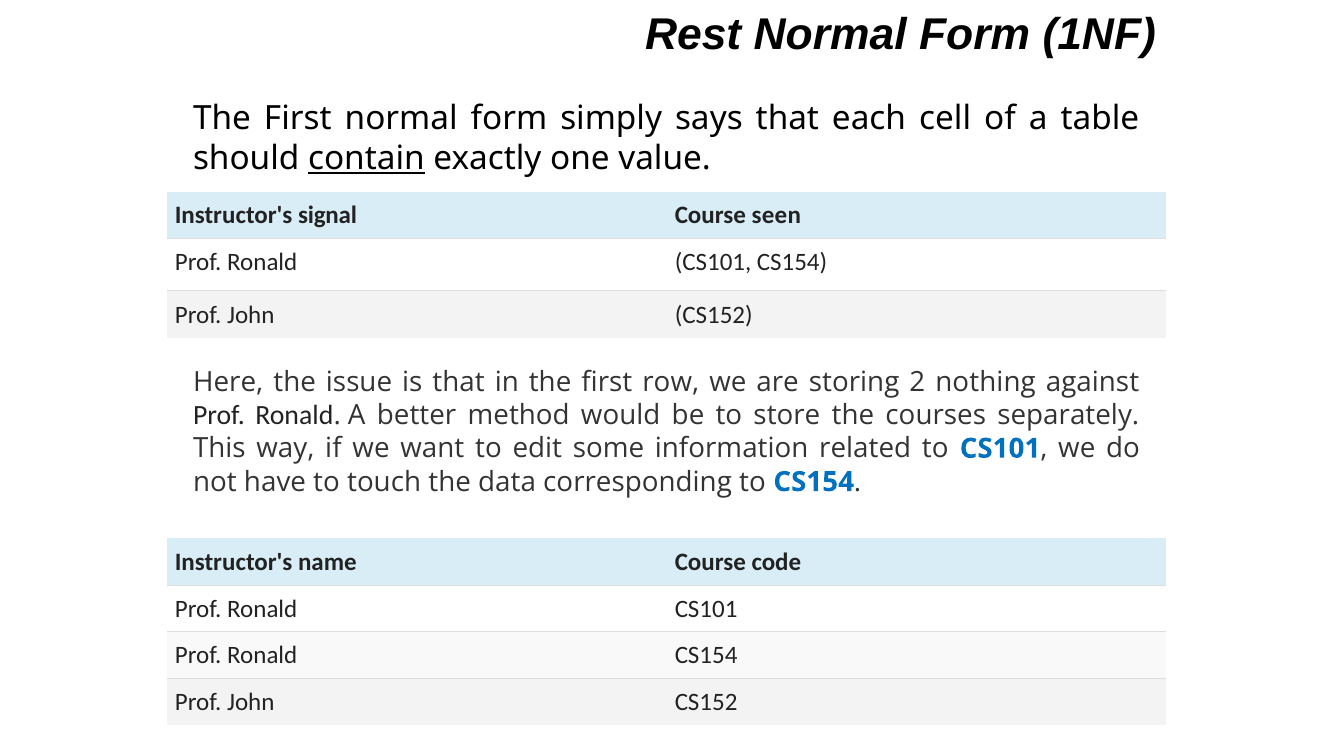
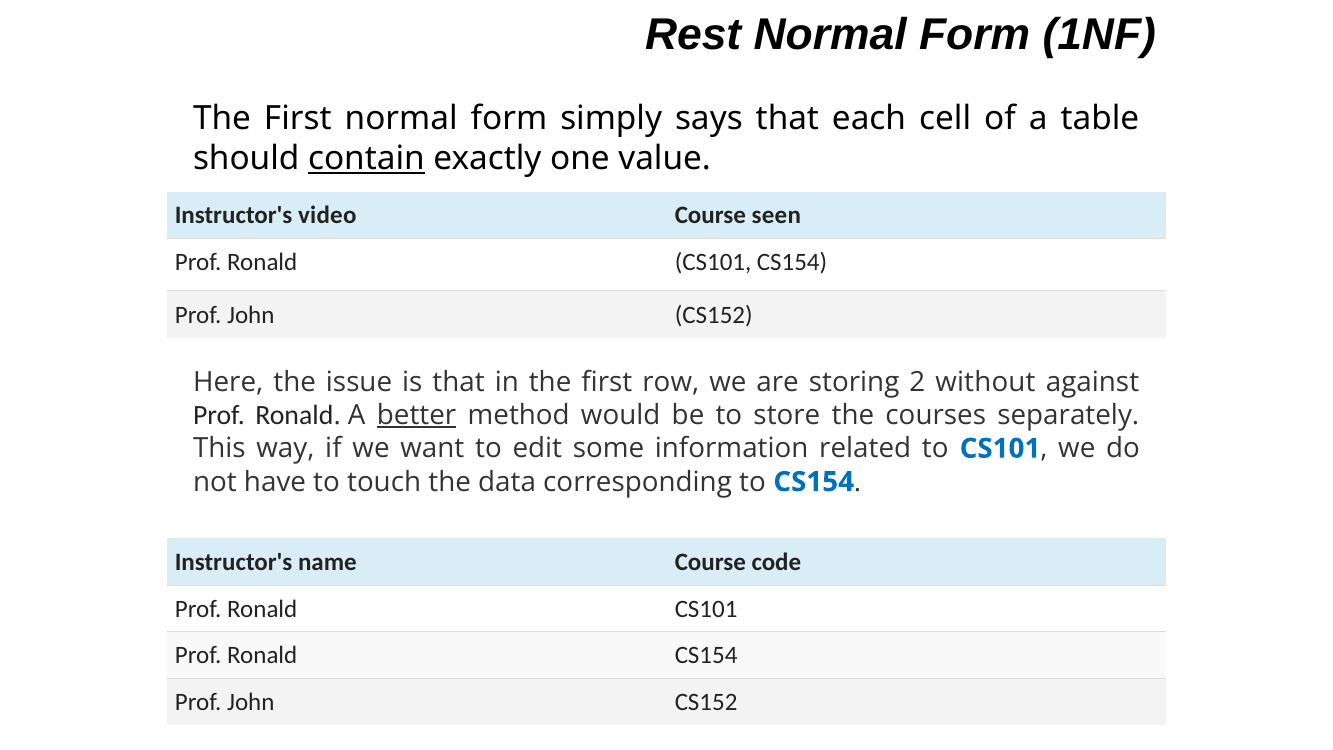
signal: signal -> video
nothing: nothing -> without
better underline: none -> present
